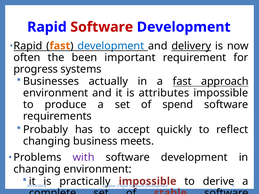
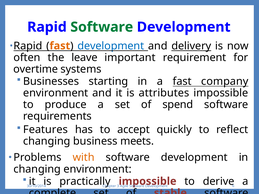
Software at (102, 27) colour: red -> green
been: been -> leave
progress: progress -> overtime
actually: actually -> starting
approach: approach -> company
Probably: Probably -> Features
with colour: purple -> orange
